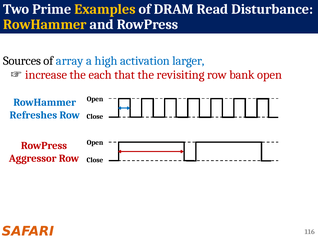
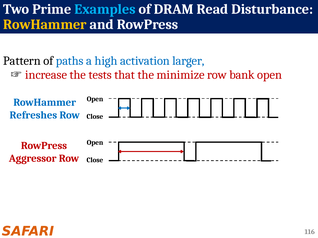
Examples colour: yellow -> light blue
Sources: Sources -> Pattern
array: array -> paths
each: each -> tests
revisiting: revisiting -> minimize
